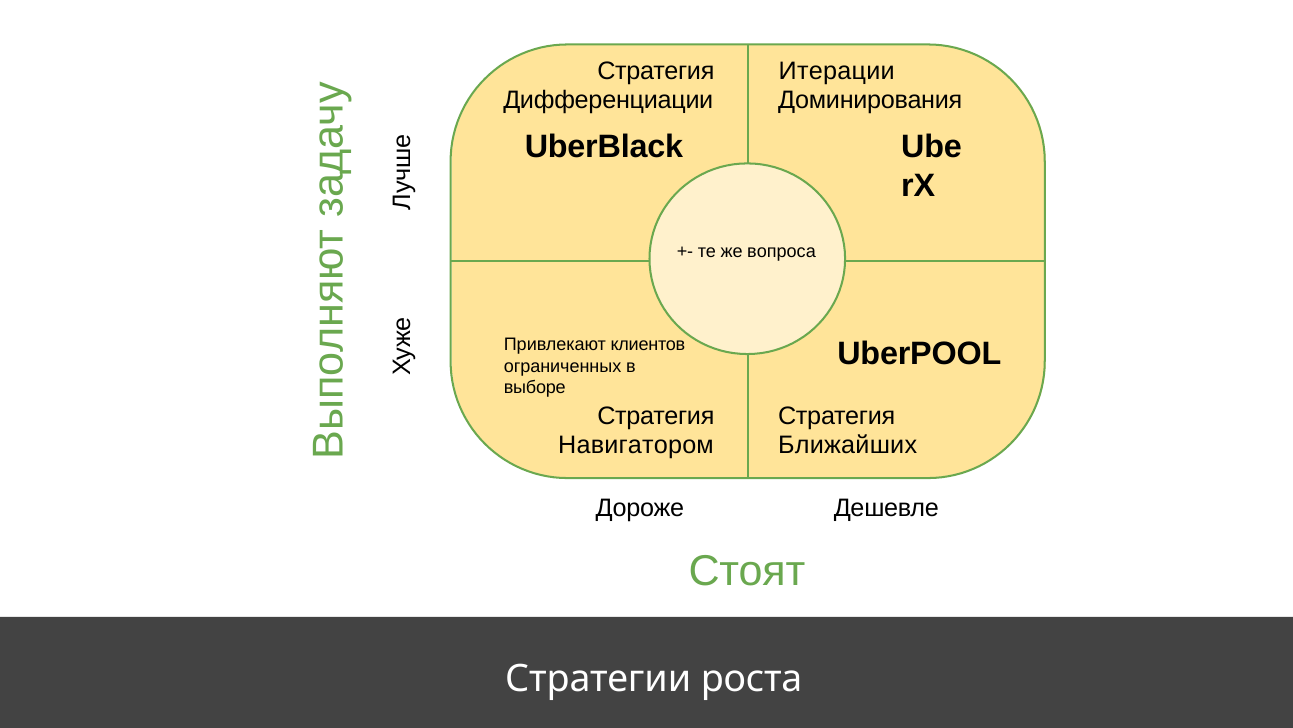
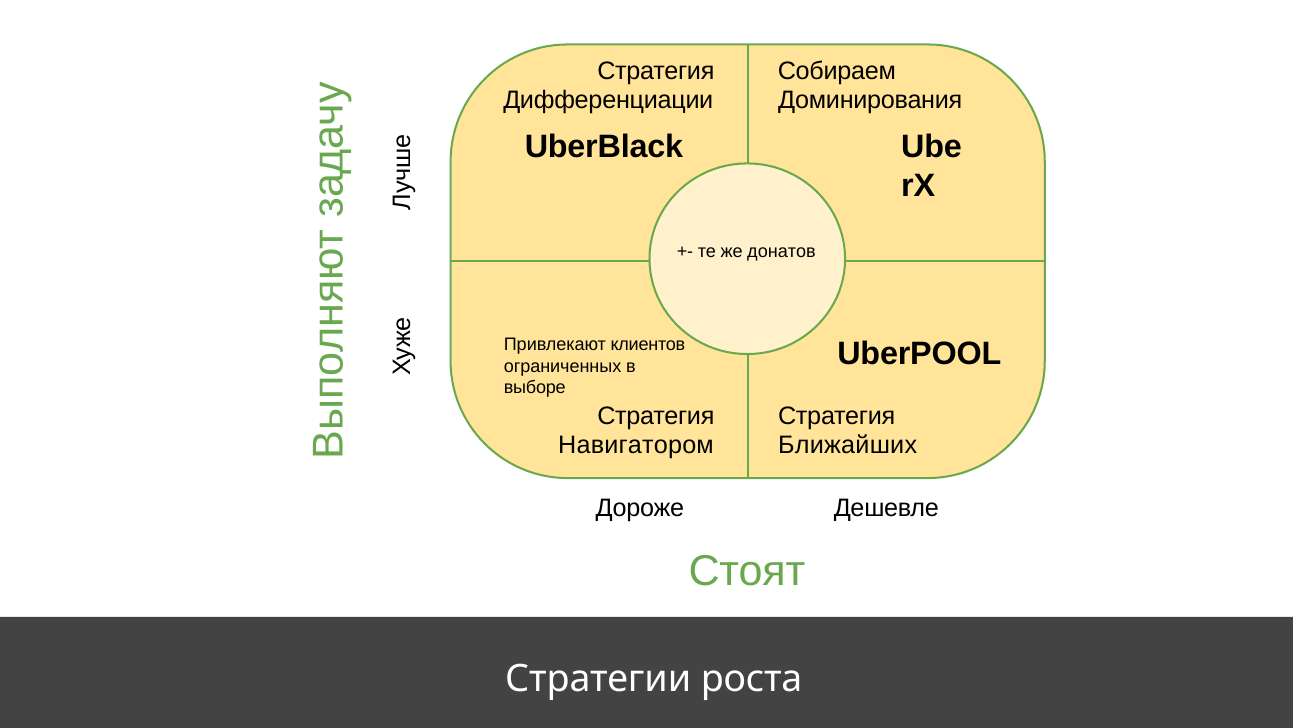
Итерации: Итерации -> Собираем
вопроса: вопроса -> донатов
